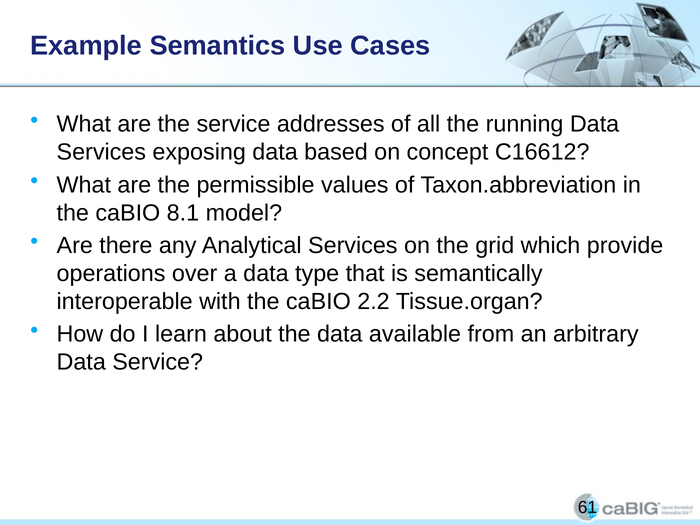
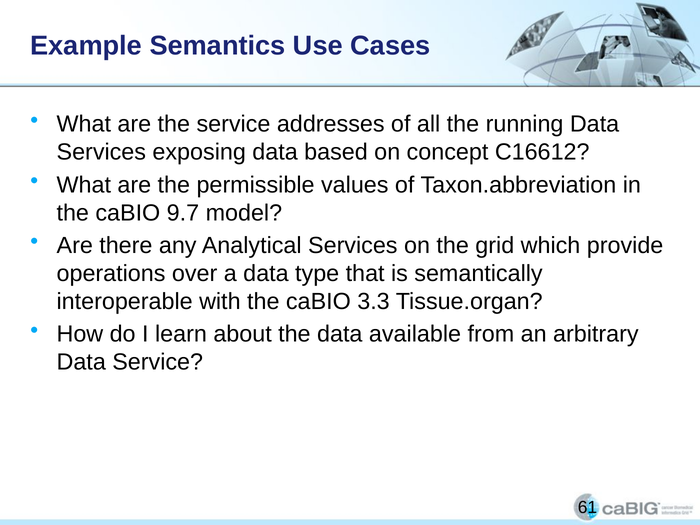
8.1: 8.1 -> 9.7
2.2: 2.2 -> 3.3
